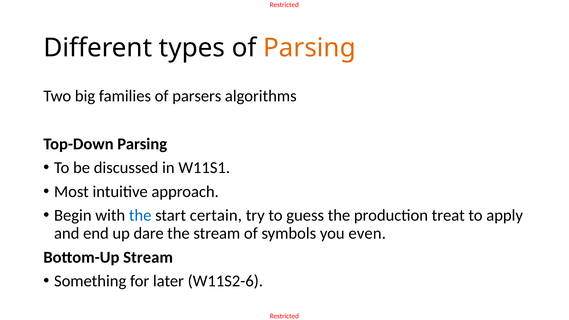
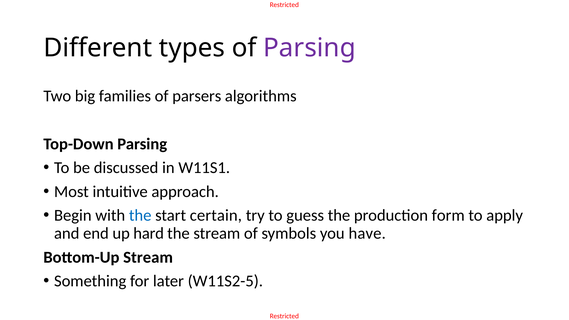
Parsing at (309, 48) colour: orange -> purple
treat: treat -> form
dare: dare -> hard
even: even -> have
W11S2-6: W11S2-6 -> W11S2-5
